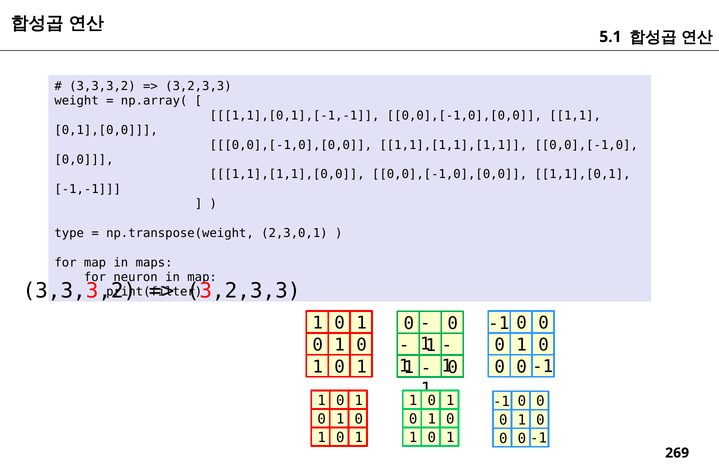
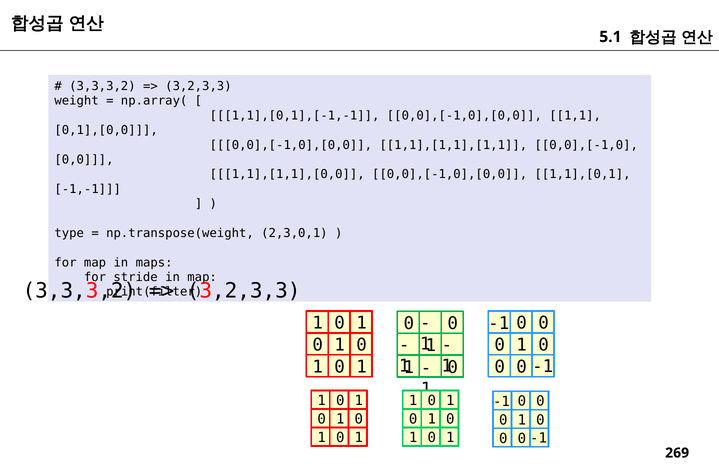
neuron: neuron -> stride
